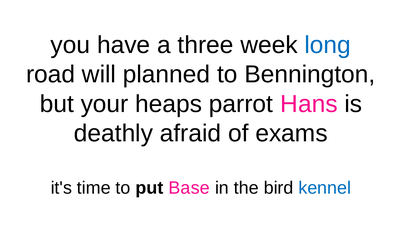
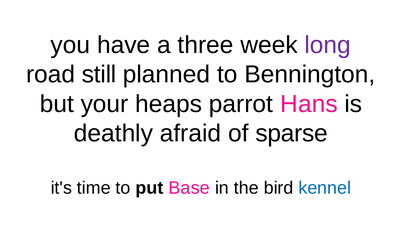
long colour: blue -> purple
will: will -> still
exams: exams -> sparse
